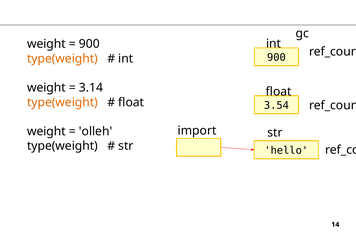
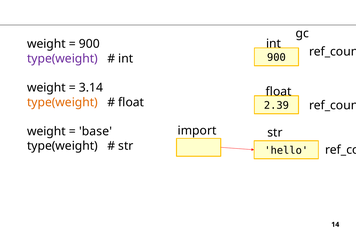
type(weight at (62, 59) colour: orange -> purple
3.54: 3.54 -> 2.39
olleh: olleh -> base
